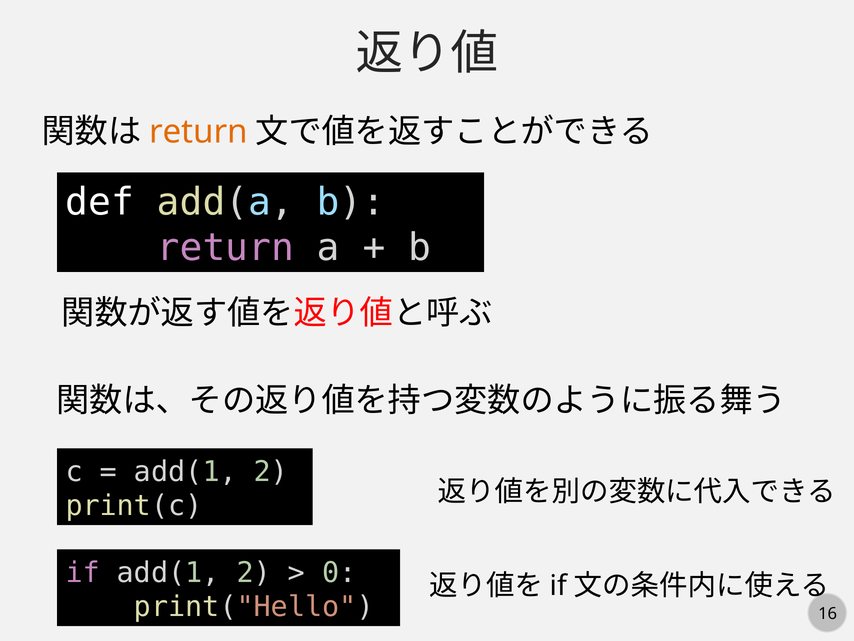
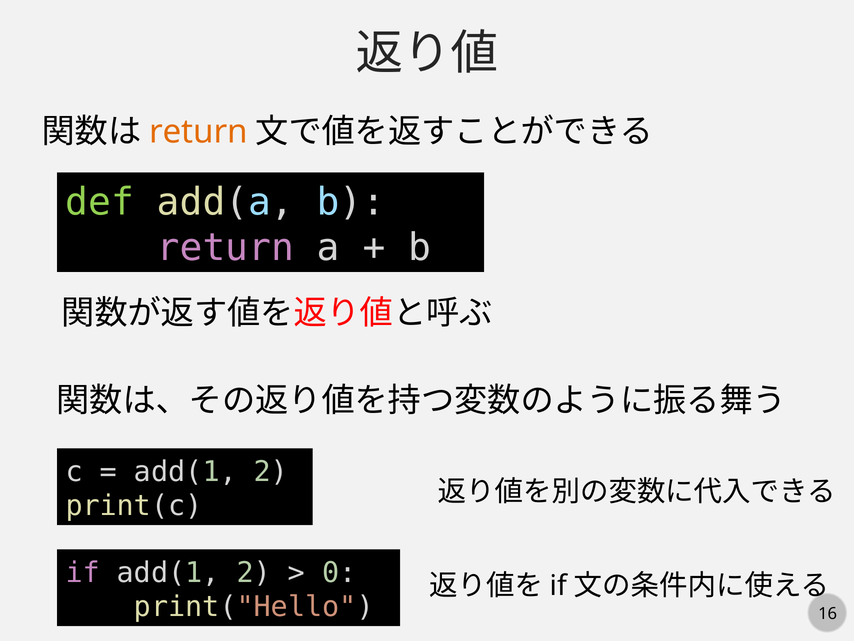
def colour: white -> light green
